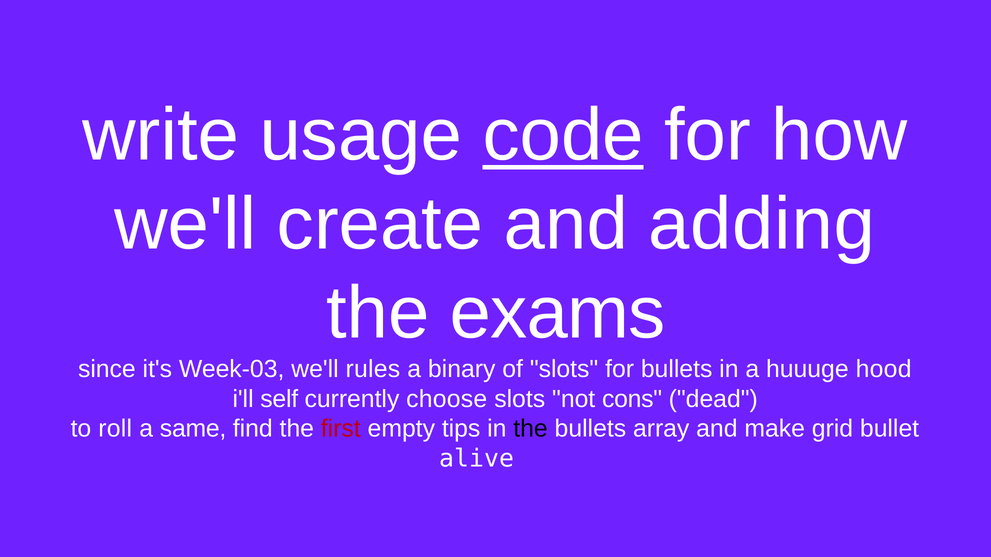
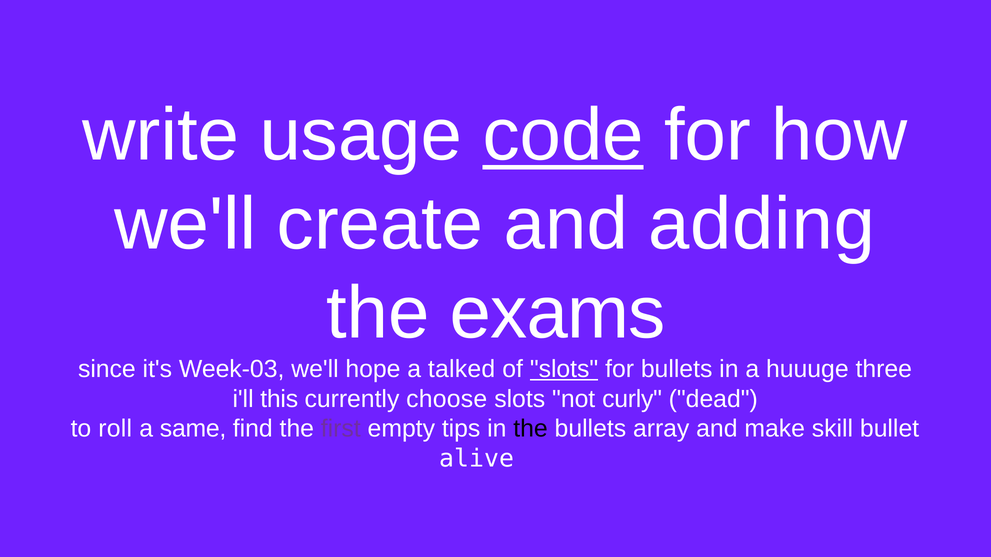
rules: rules -> hope
binary: binary -> talked
slots at (564, 370) underline: none -> present
hood: hood -> three
self: self -> this
cons: cons -> curly
first colour: red -> purple
grid: grid -> skill
